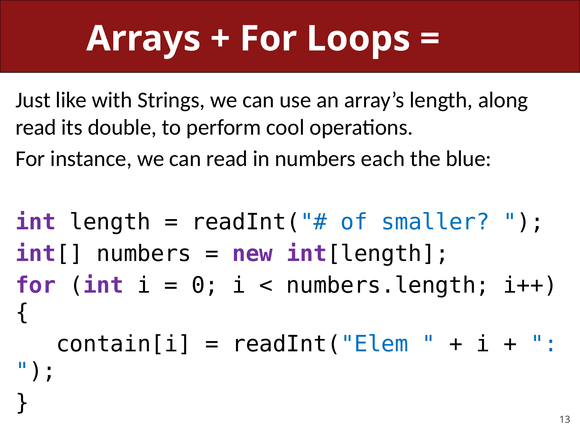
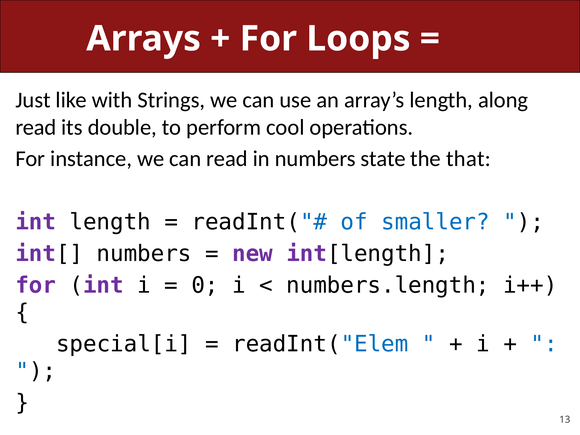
each: each -> state
blue: blue -> that
contain[i: contain[i -> special[i
